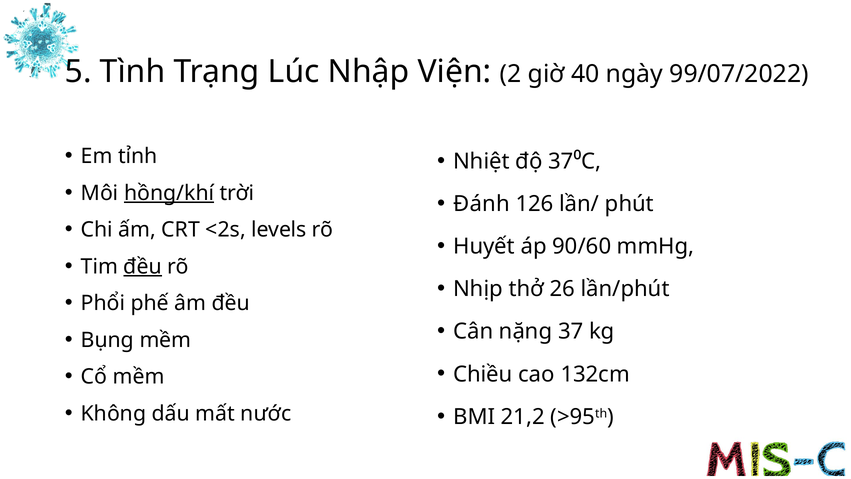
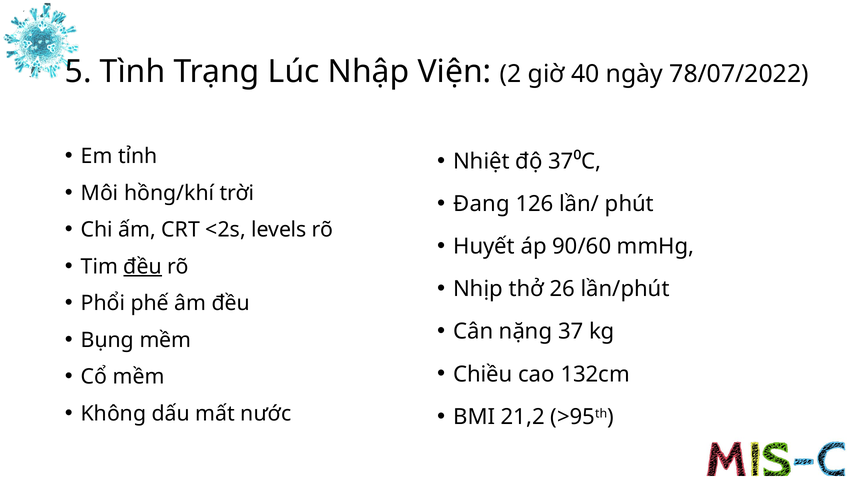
99/07/2022: 99/07/2022 -> 78/07/2022
hồng/khí underline: present -> none
Đánh: Đánh -> Đang
